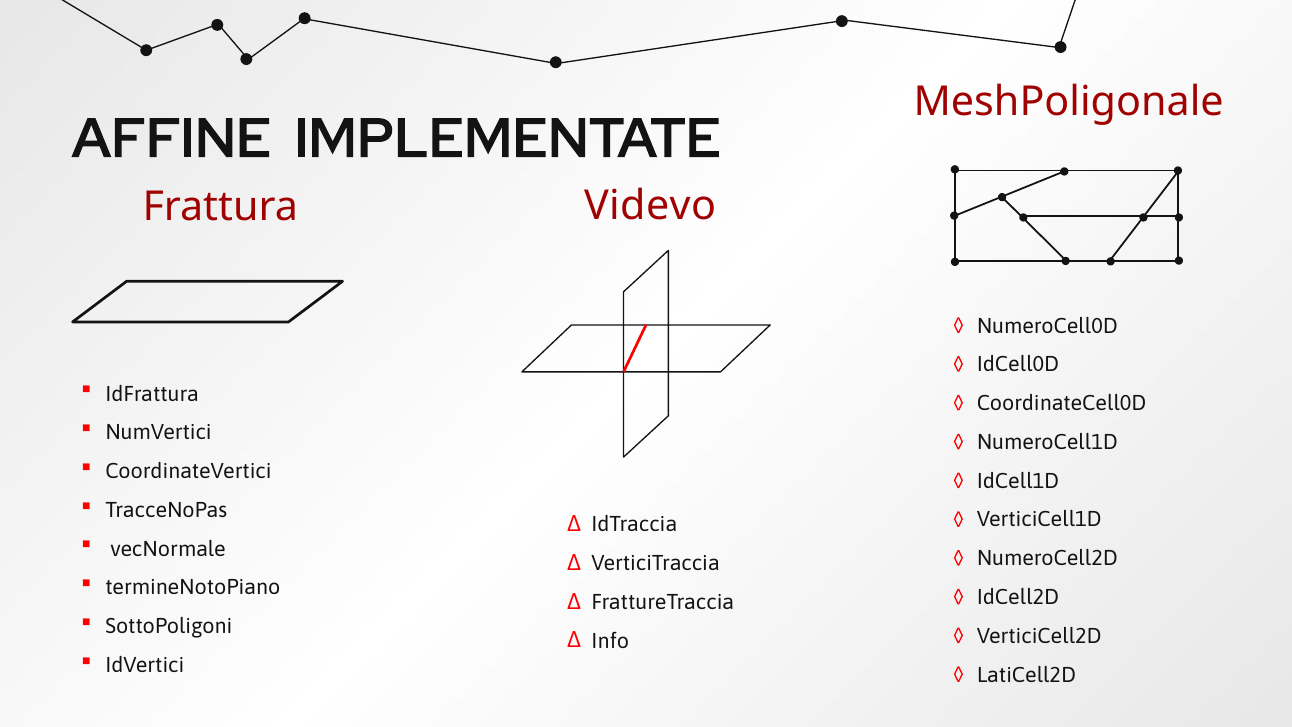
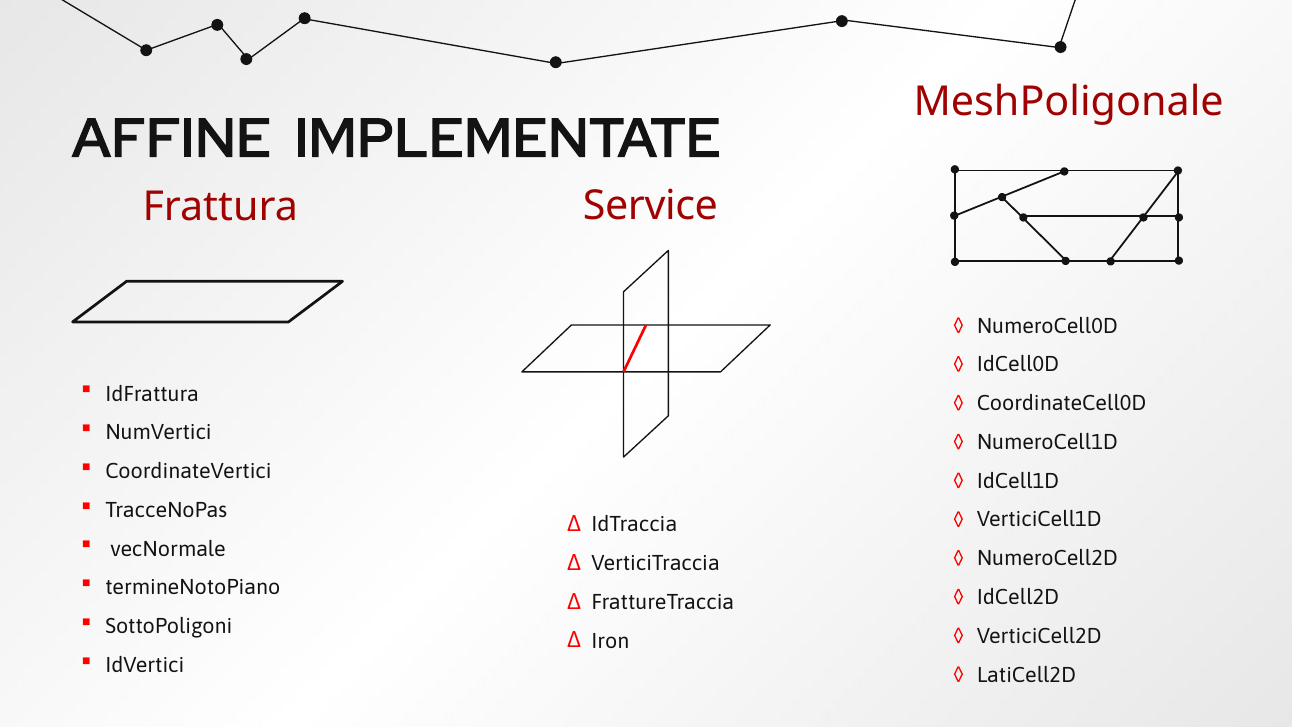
Videvo: Videvo -> Service
Info: Info -> Iron
